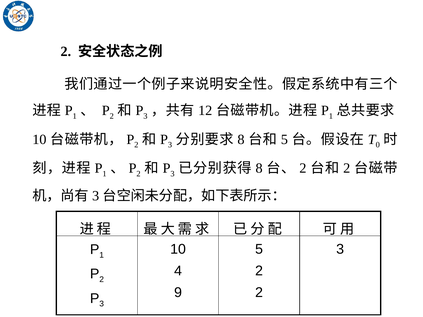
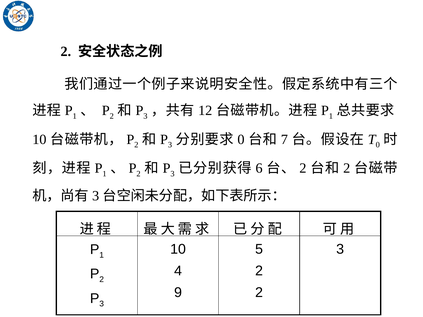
8 at (241, 140): 8 -> 0
5 at (284, 140): 5 -> 7
8 at (259, 168): 8 -> 6
